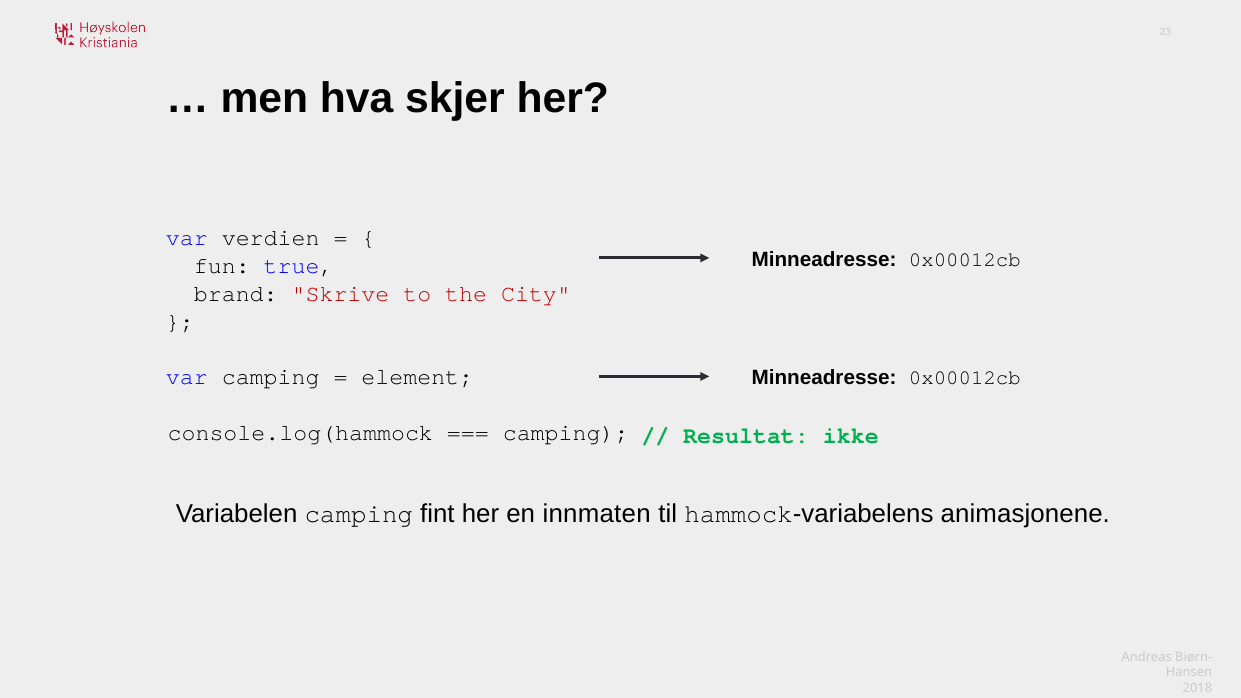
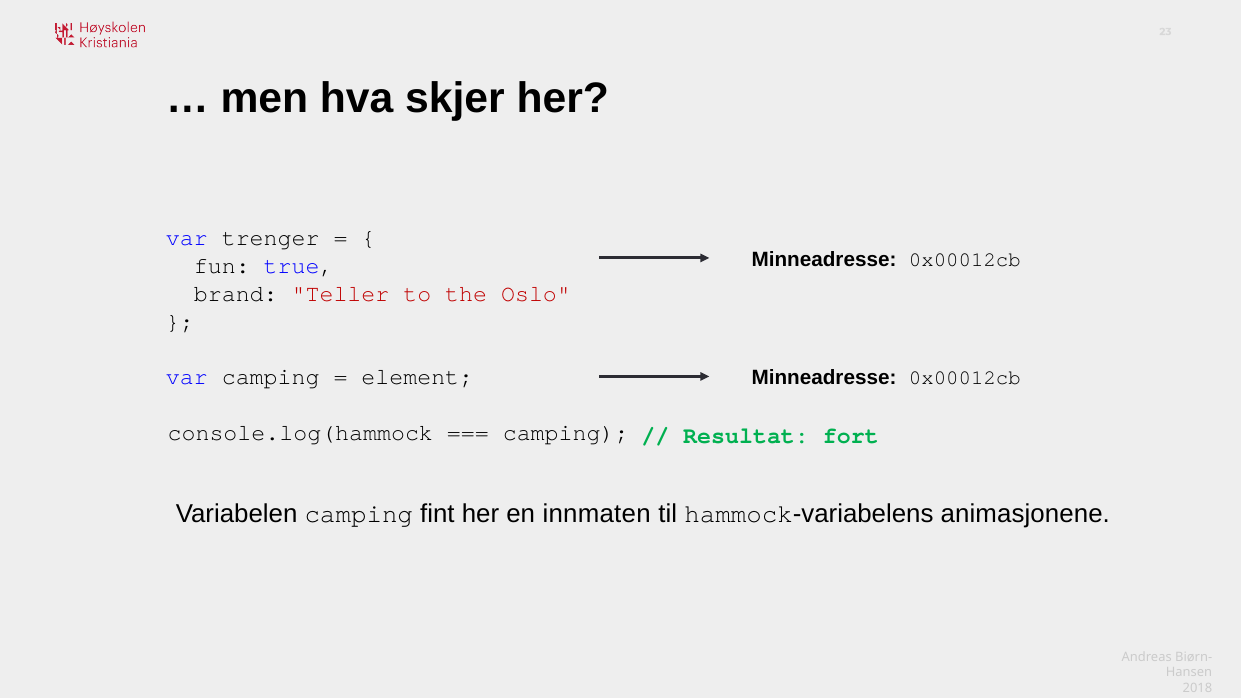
verdien: verdien -> trenger
Skrive: Skrive -> Teller
City: City -> Oslo
ikke: ikke -> fort
